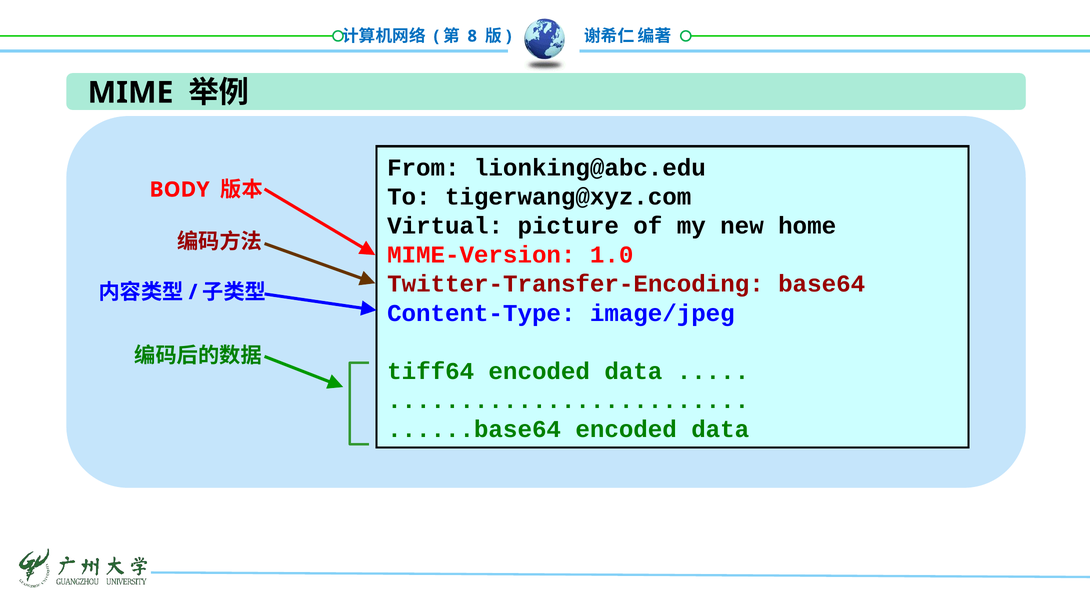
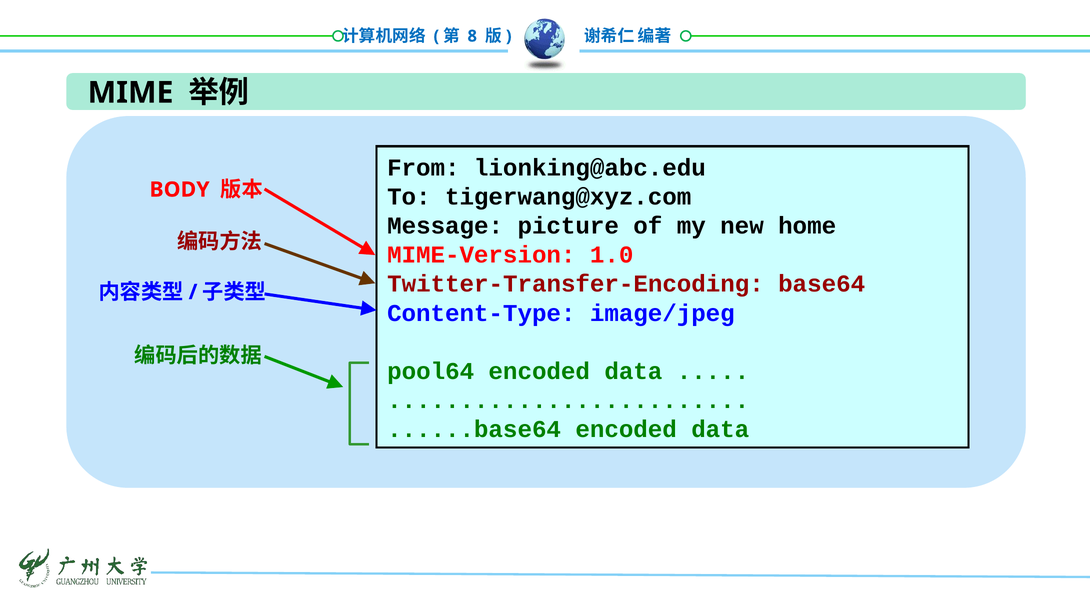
Virtual: Virtual -> Message
tiff64: tiff64 -> pool64
